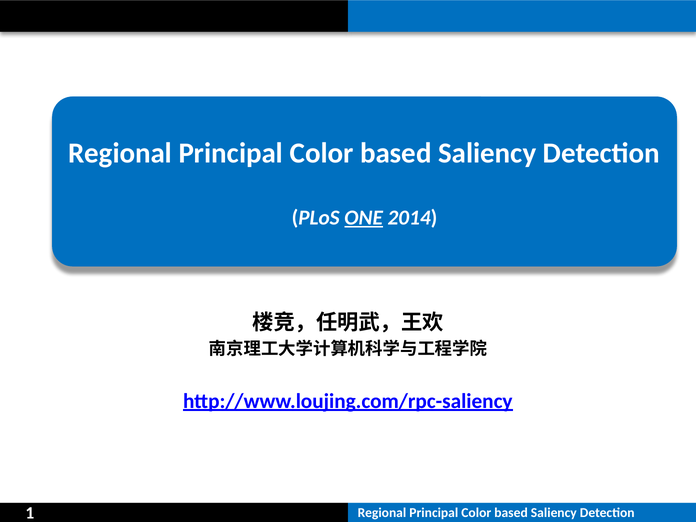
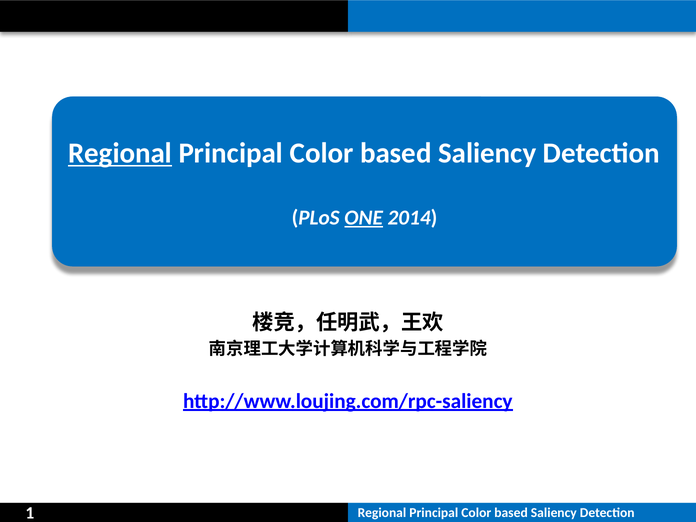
Regional at (120, 153) underline: none -> present
